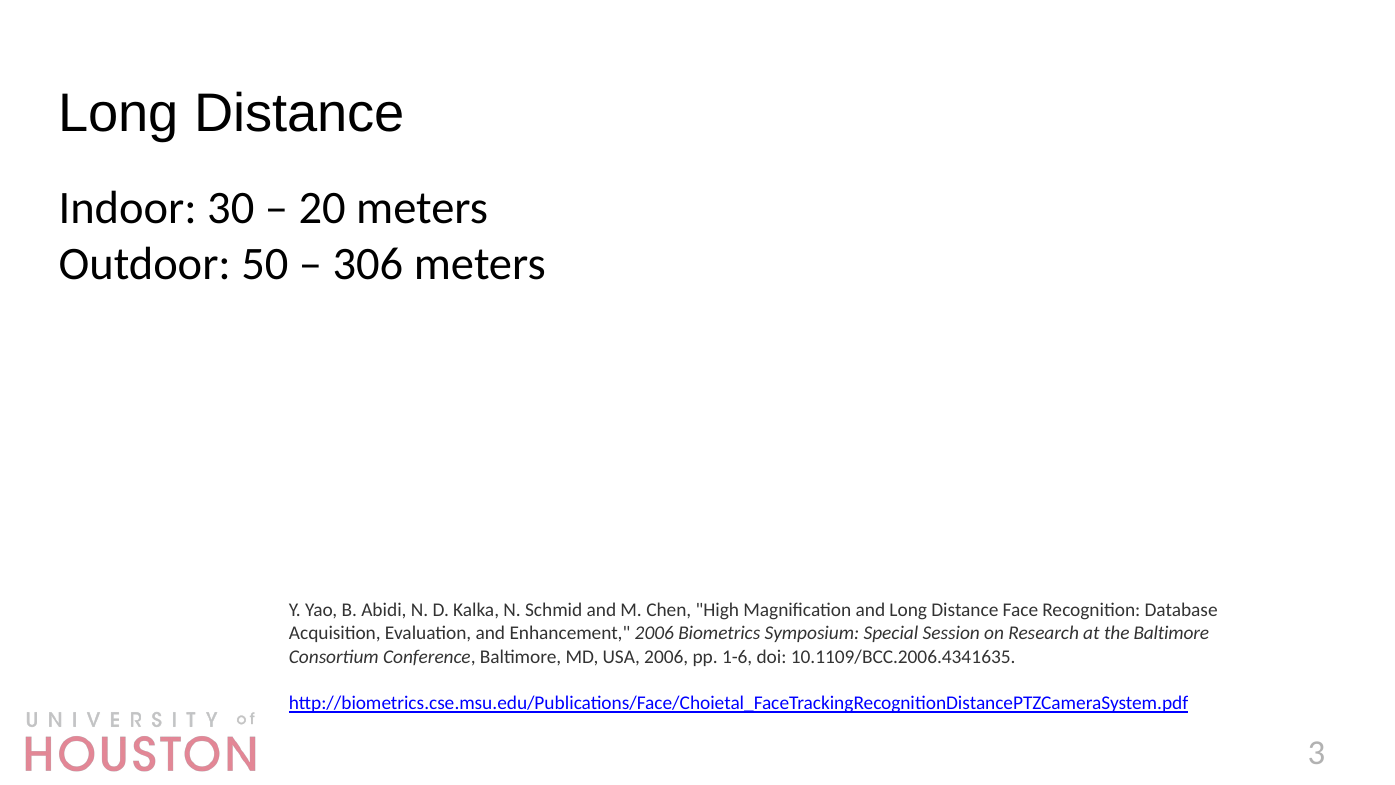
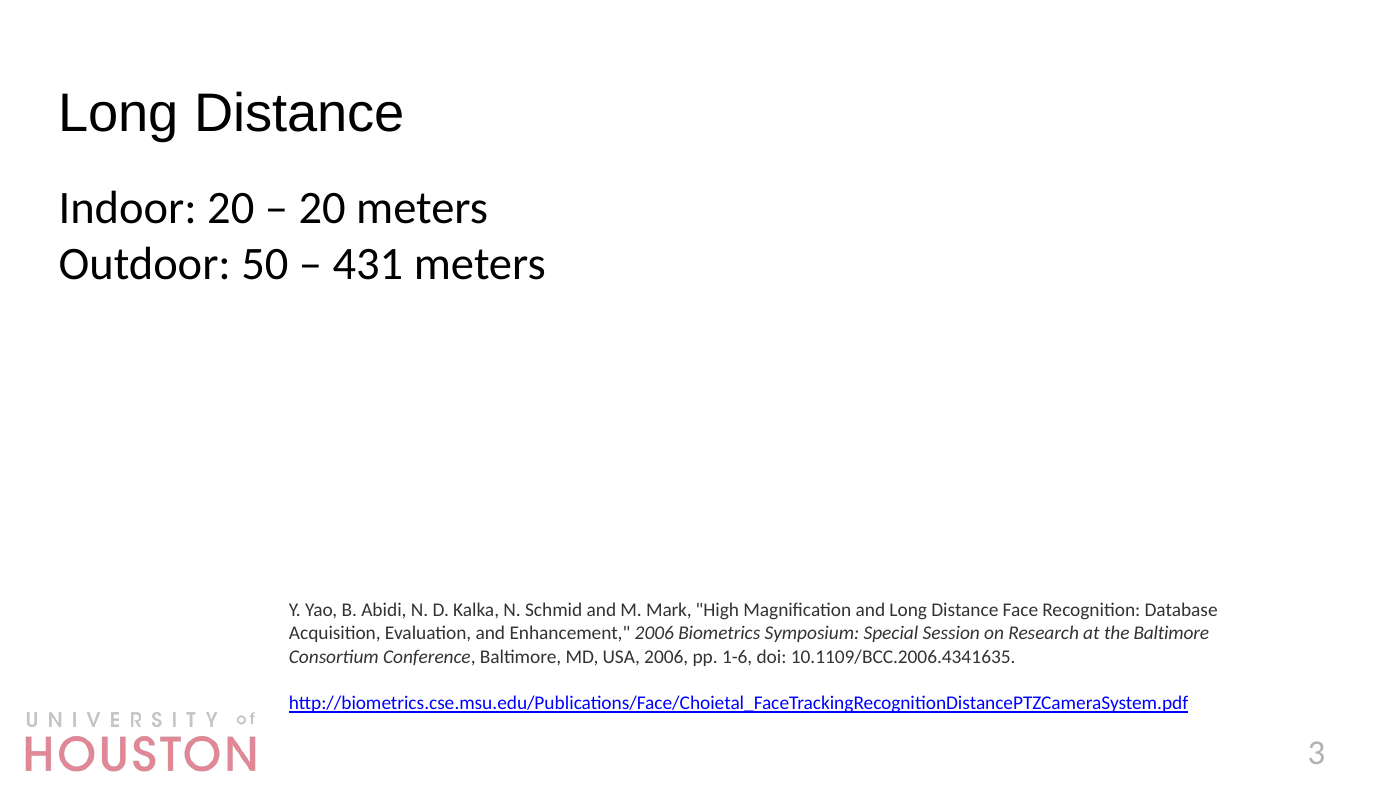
Indoor 30: 30 -> 20
306: 306 -> 431
Chen: Chen -> Mark
